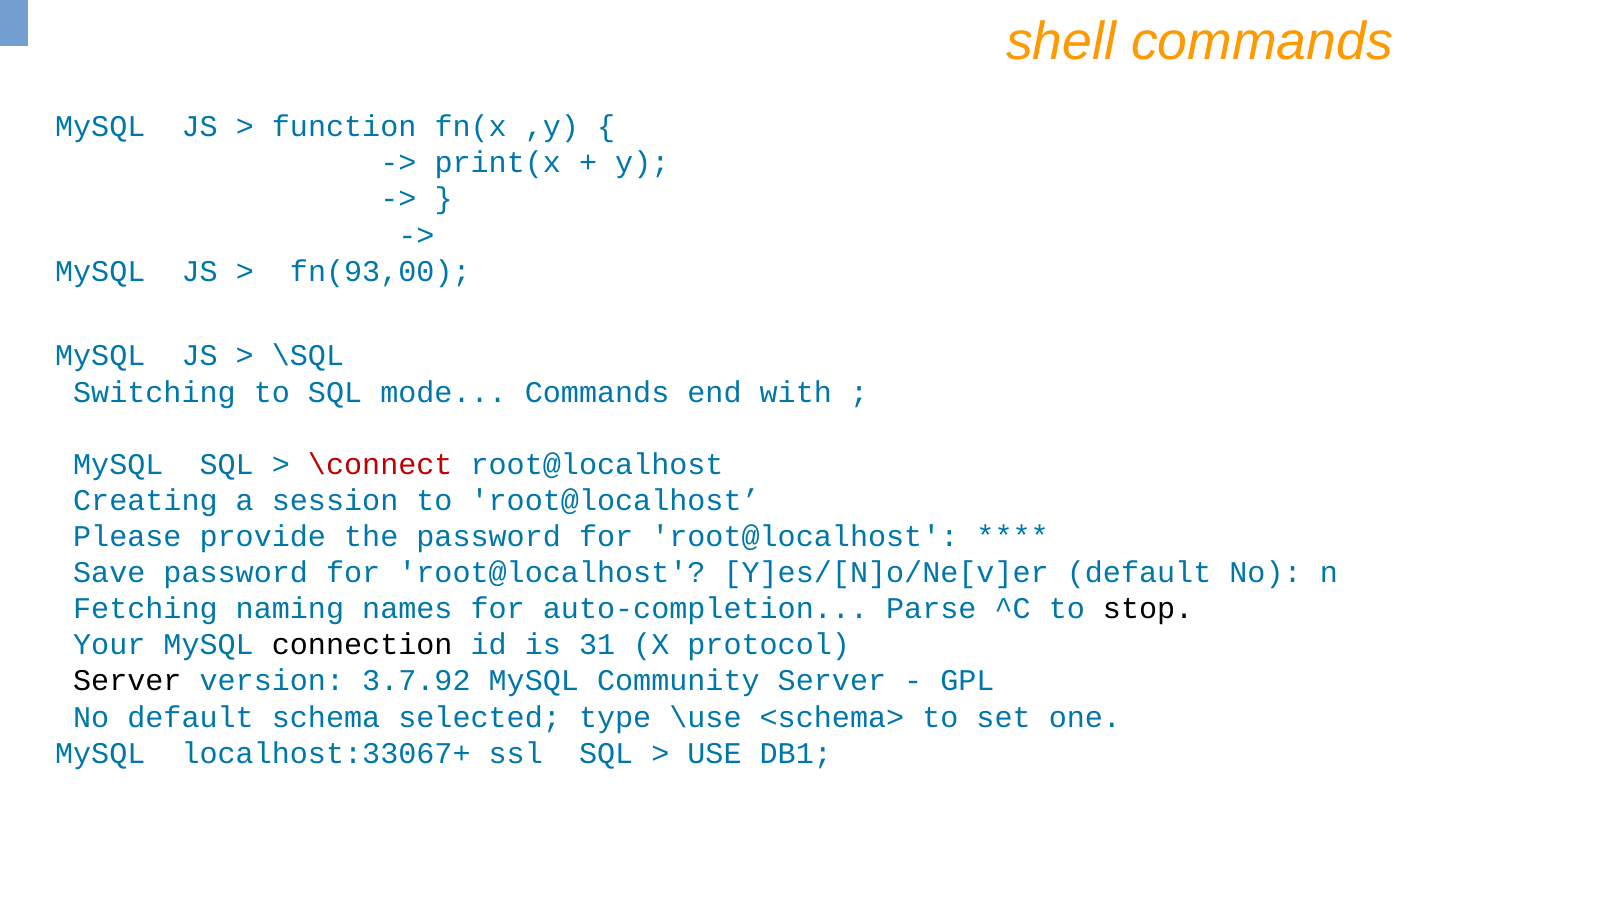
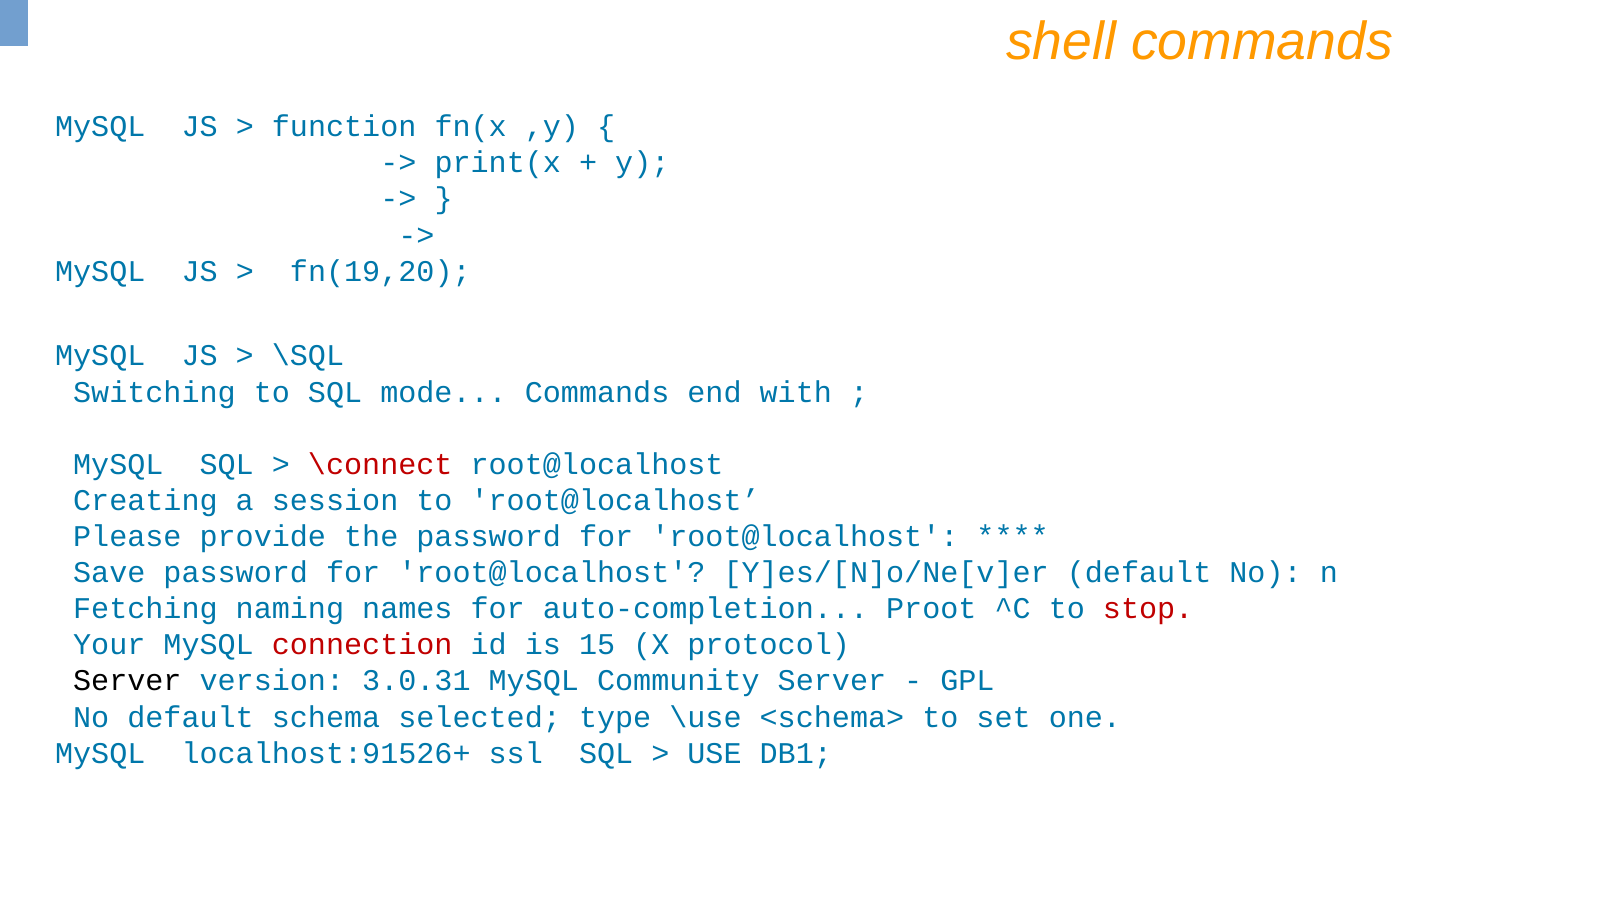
fn(93,00: fn(93,00 -> fn(19,20
Parse: Parse -> Proot
stop colour: black -> red
connection colour: black -> red
31: 31 -> 15
3.7.92: 3.7.92 -> 3.0.31
localhost:33067+: localhost:33067+ -> localhost:91526+
